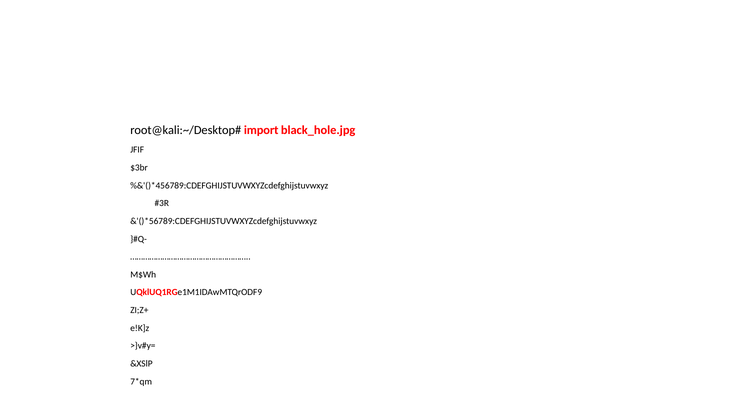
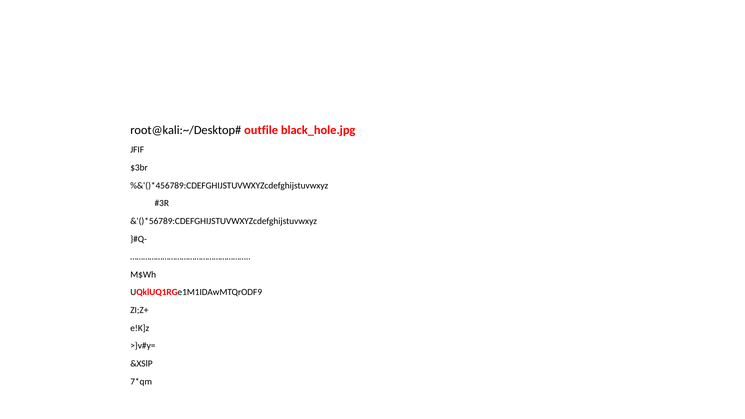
import: import -> outfile
